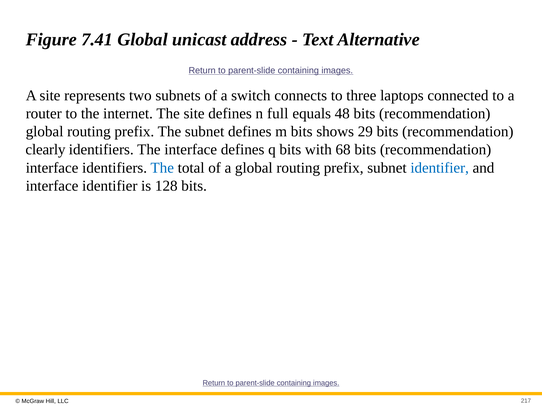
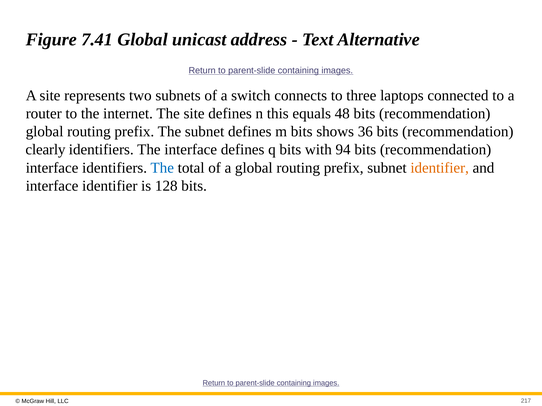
full: full -> this
29: 29 -> 36
68: 68 -> 94
identifier at (440, 168) colour: blue -> orange
